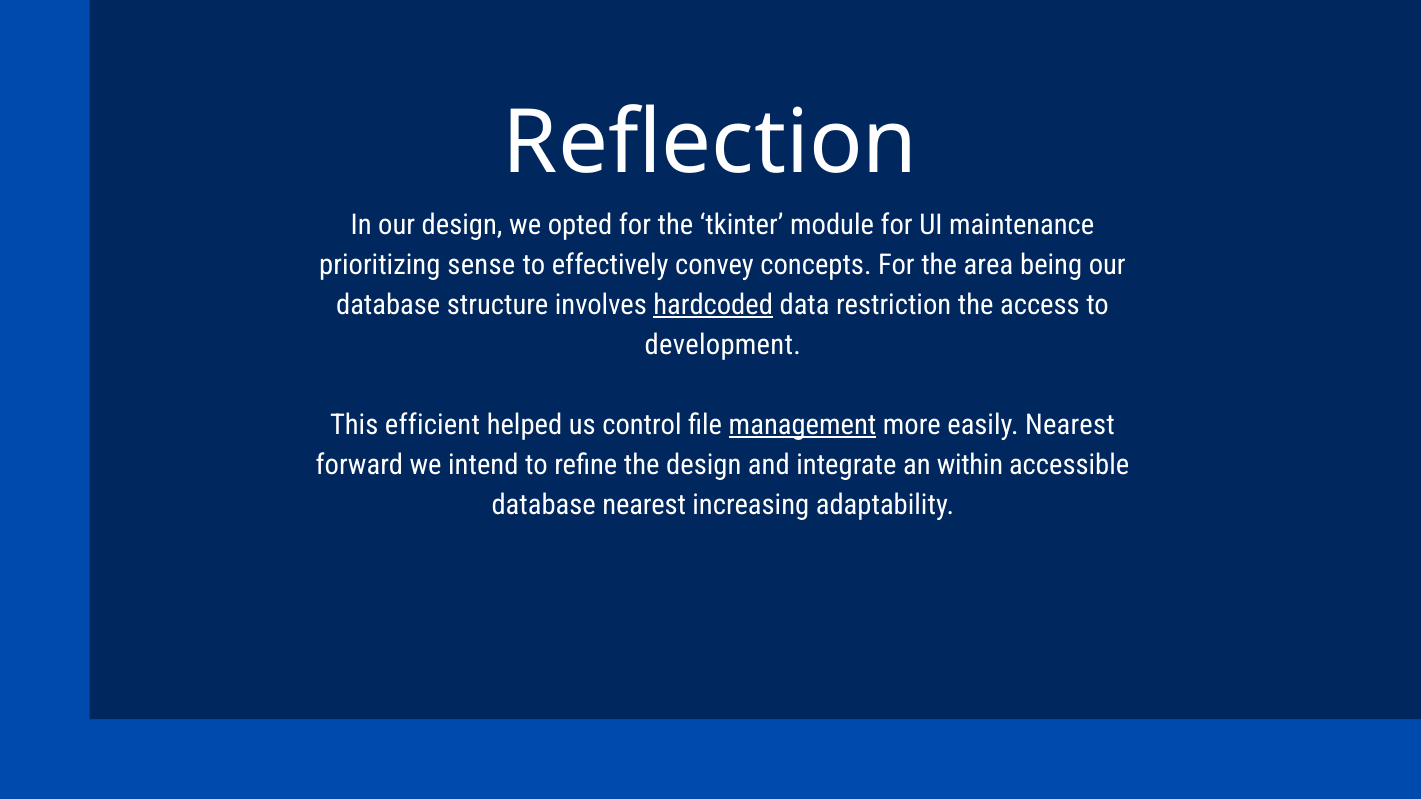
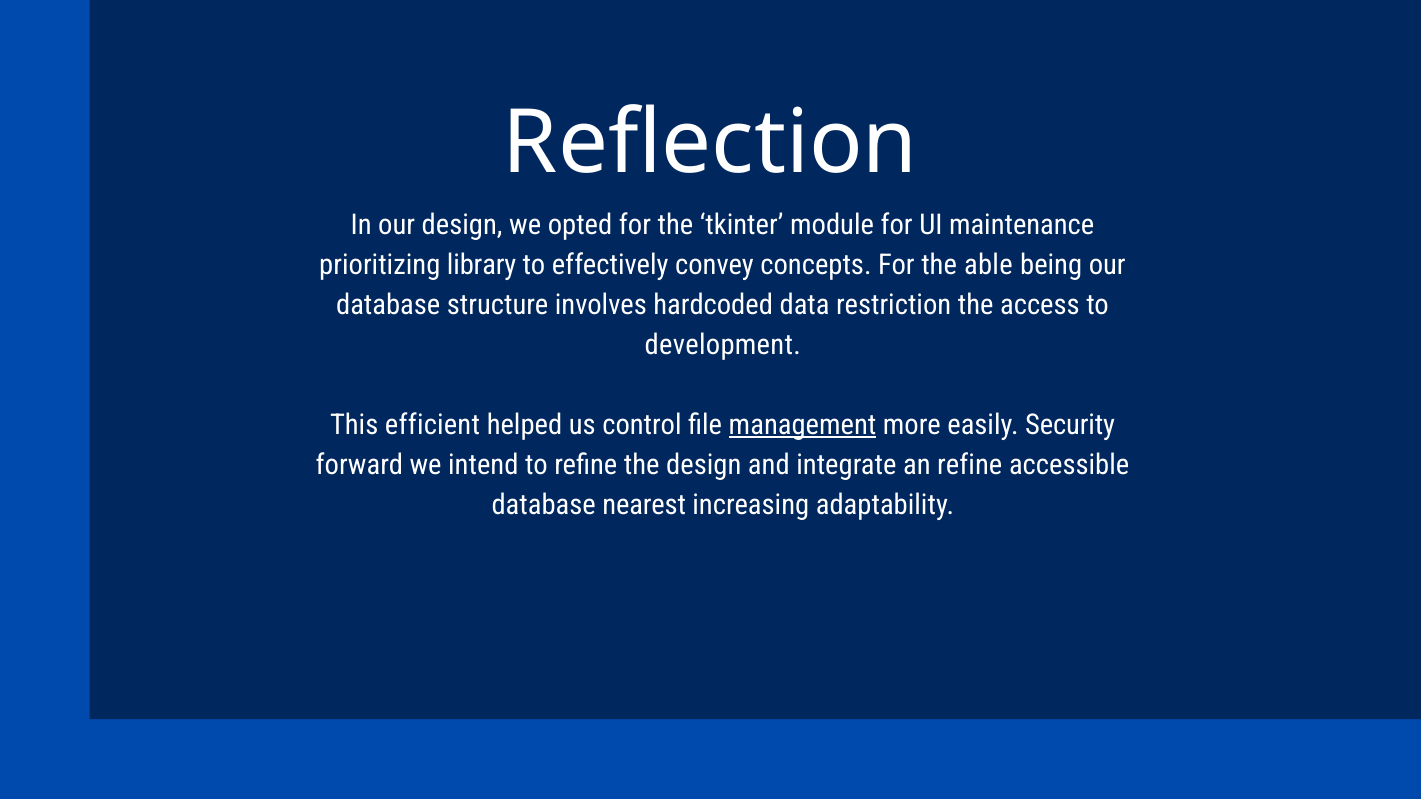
sense: sense -> library
area: area -> able
hardcoded underline: present -> none
easily Nearest: Nearest -> Security
an within: within -> refine
